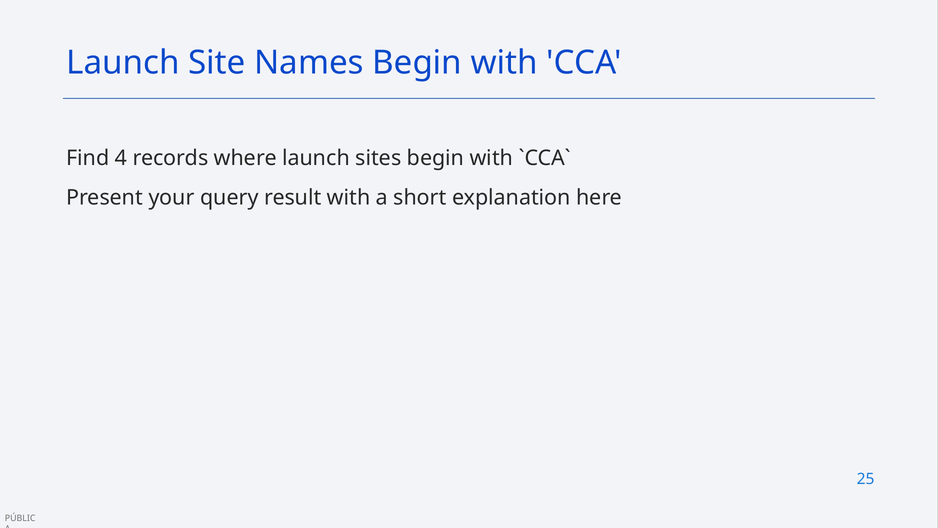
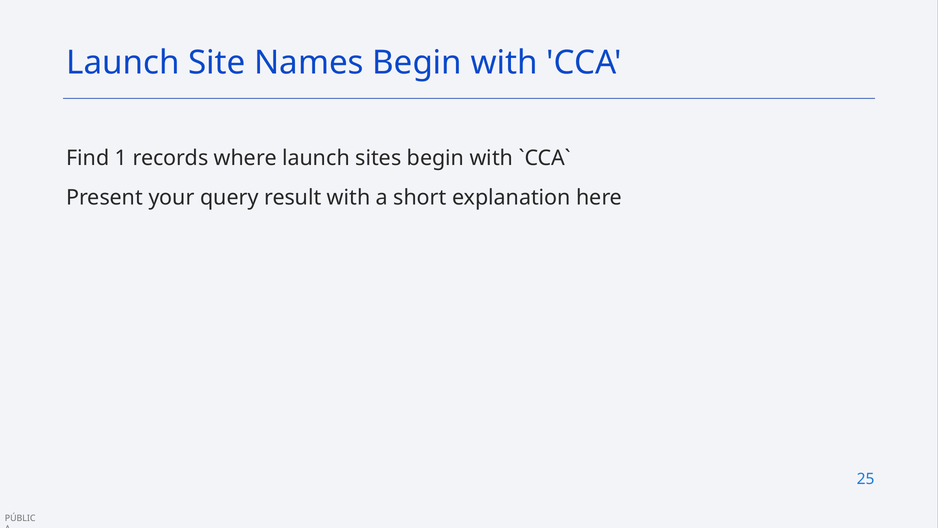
4: 4 -> 1
